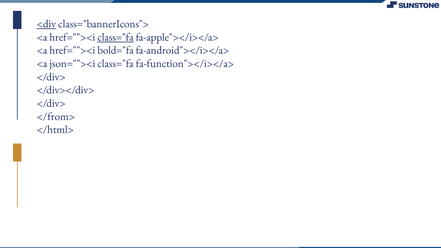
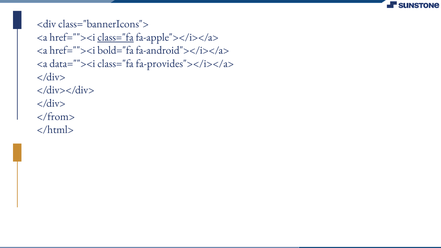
<div underline: present -> none
json=""><i: json=""><i -> data=""><i
fa-function"></i></a>: fa-function"></i></a> -> fa-provides"></i></a>
